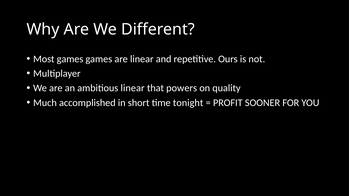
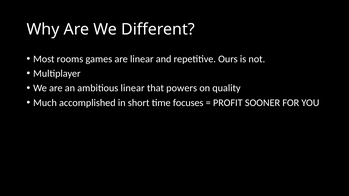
Most games: games -> rooms
tonight: tonight -> focuses
